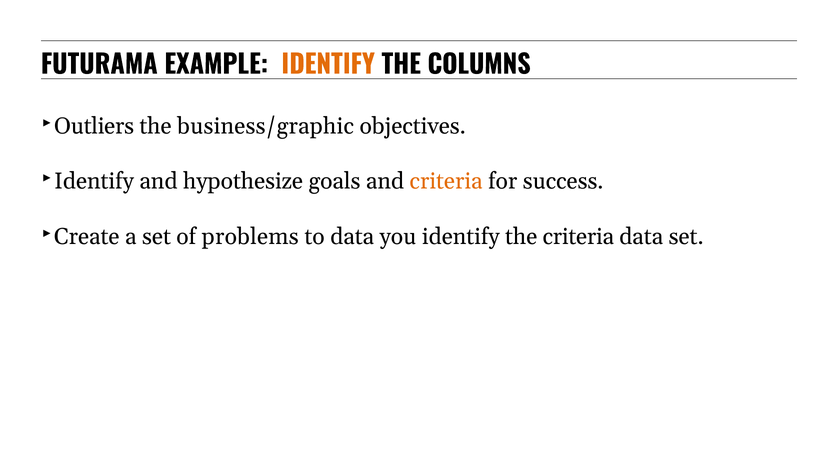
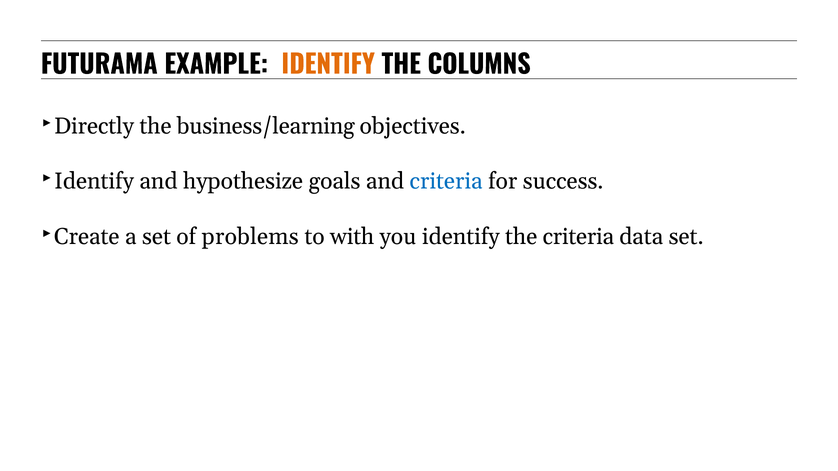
Outliers: Outliers -> Directly
business/graphic: business/graphic -> business/learning
criteria at (446, 181) colour: orange -> blue
to data: data -> with
